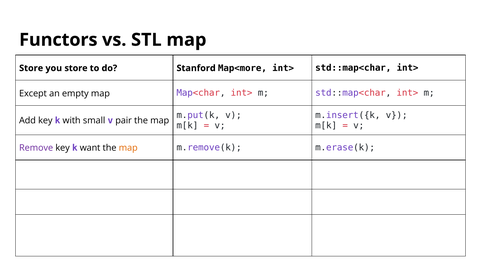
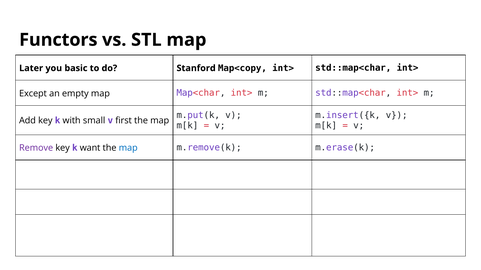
Store at (31, 68): Store -> Later
you store: store -> basic
Map<more: Map<more -> Map<copy
pair: pair -> first
map at (128, 148) colour: orange -> blue
